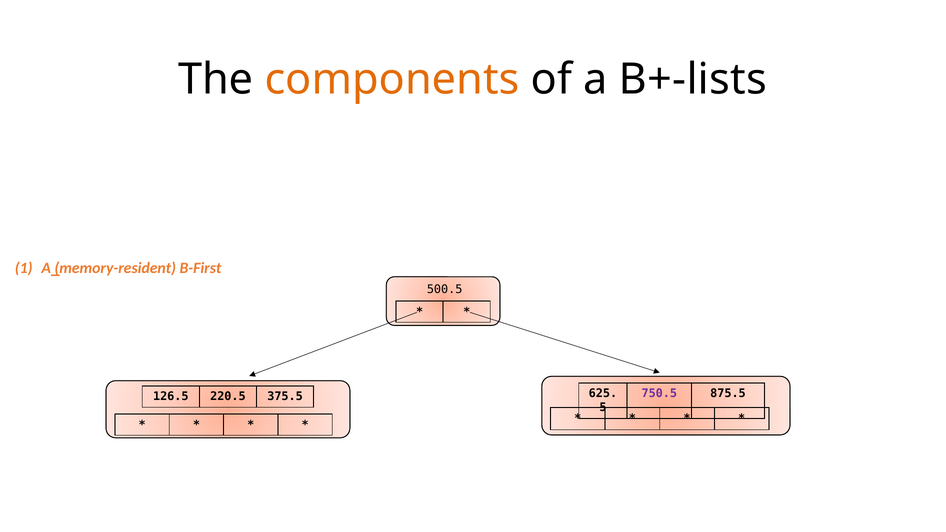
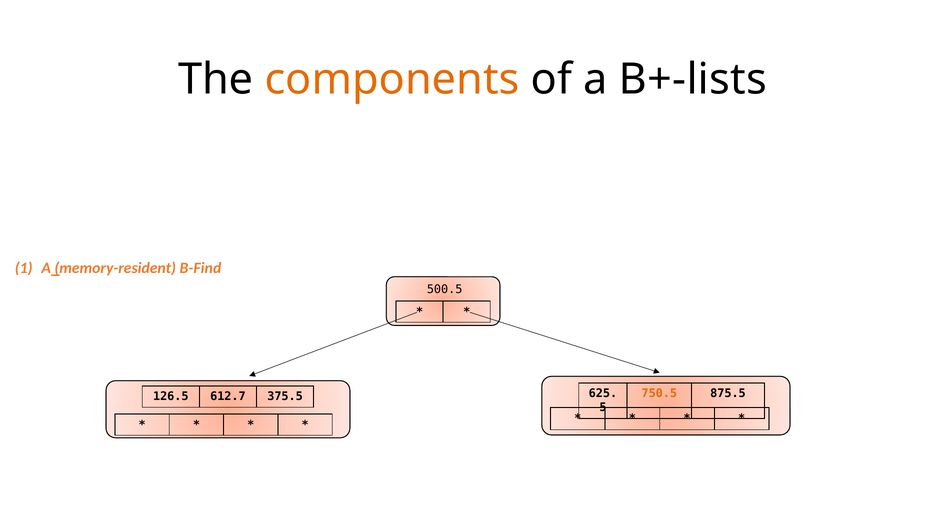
B-First: B-First -> B-Find
750.5 colour: purple -> orange
220.5: 220.5 -> 612.7
